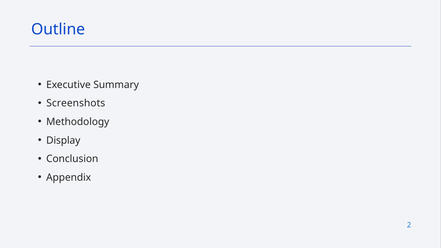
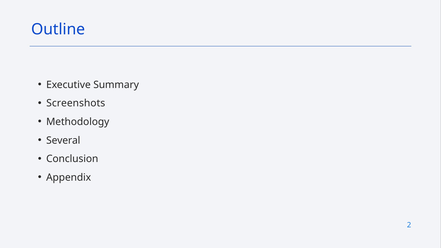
Display: Display -> Several
